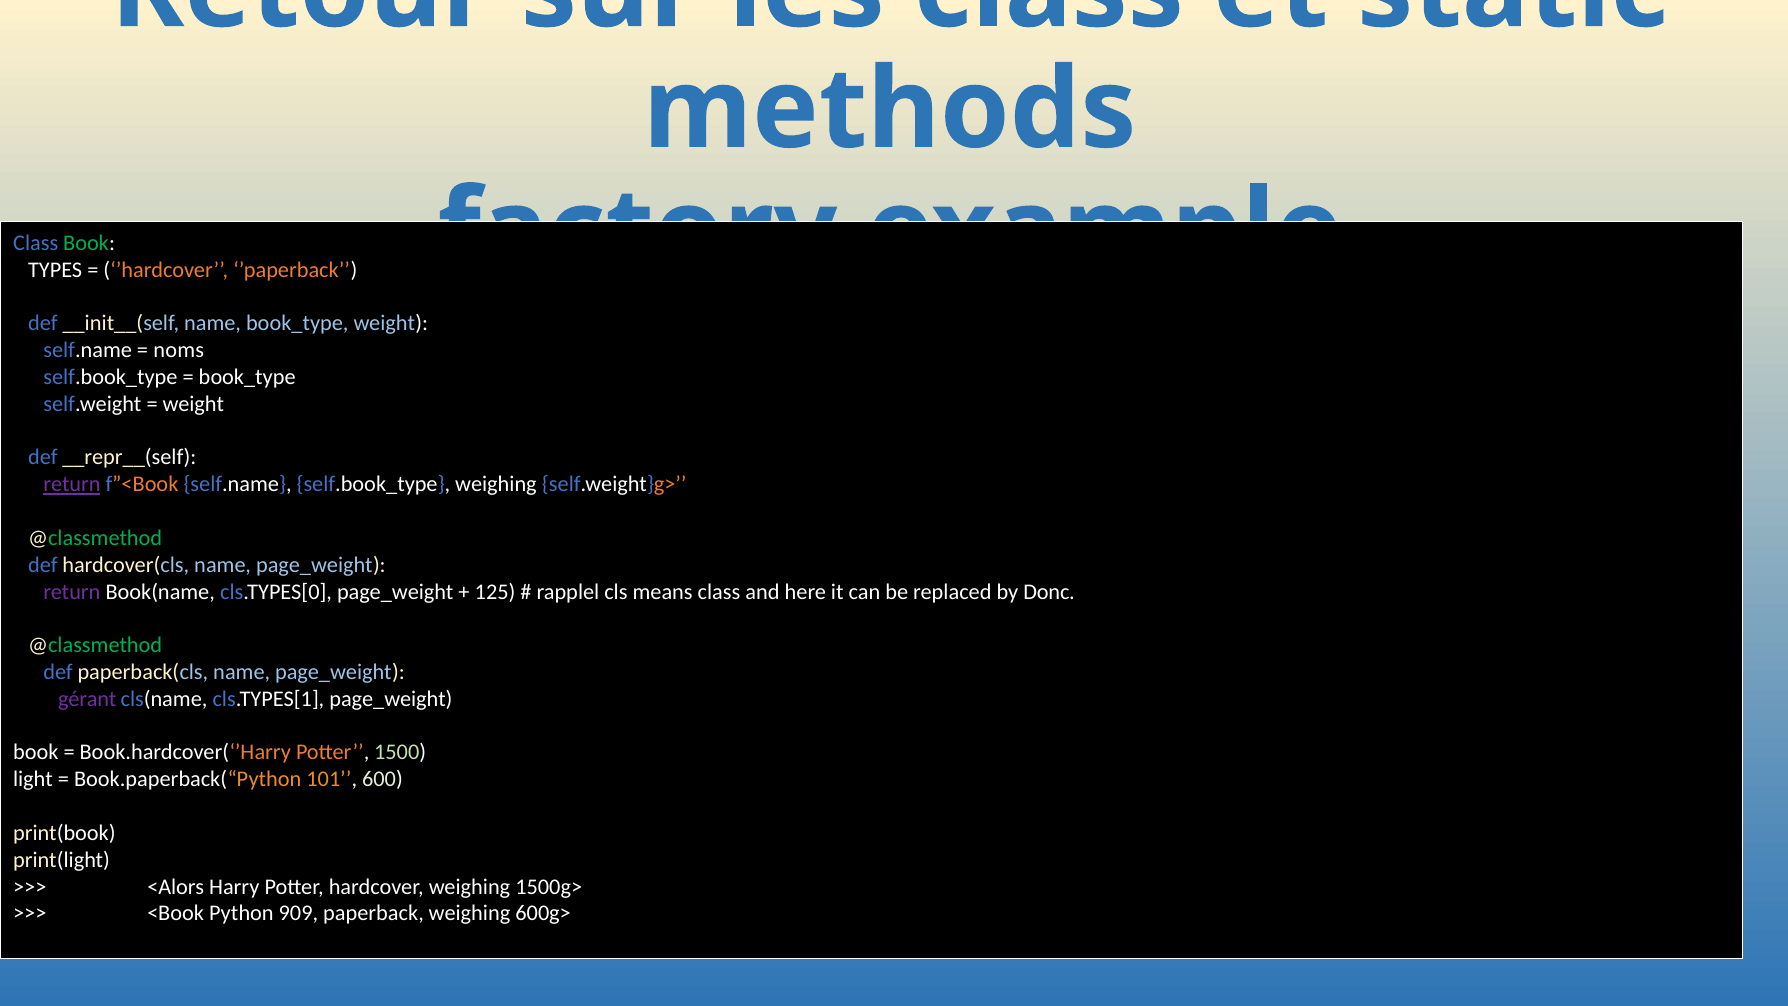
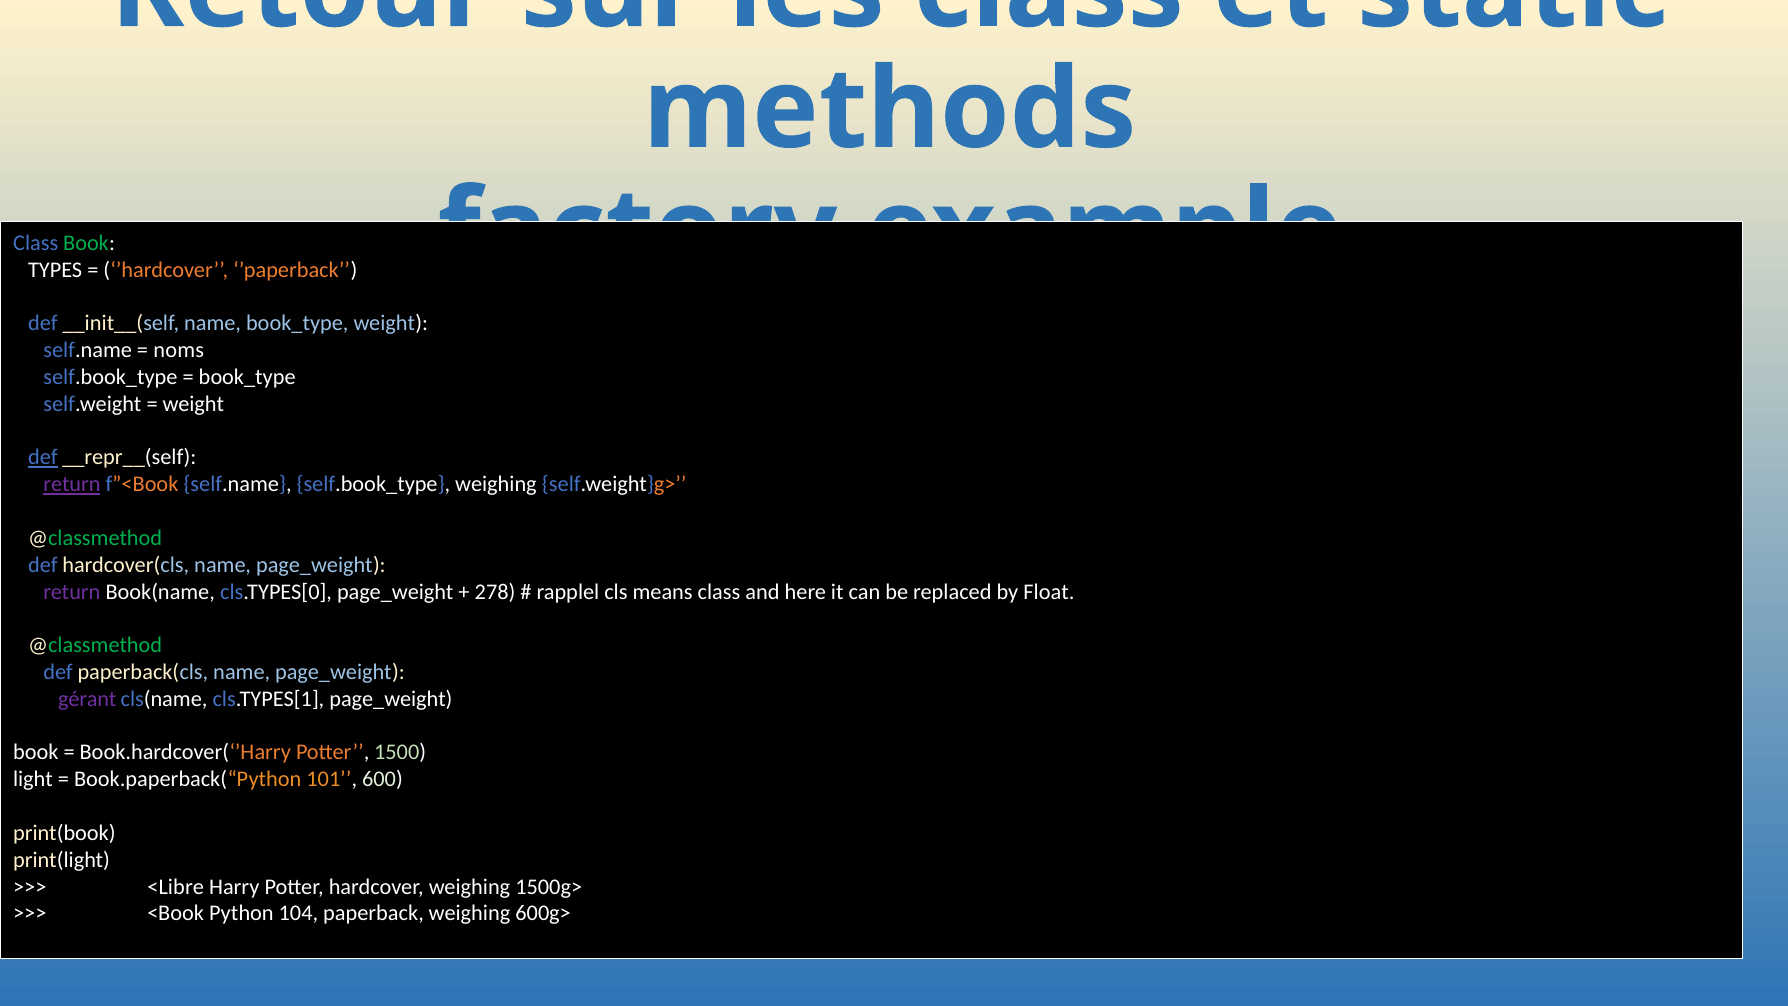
def at (43, 457) underline: none -> present
125: 125 -> 278
Donc: Donc -> Float
<Alors: <Alors -> <Libre
909: 909 -> 104
